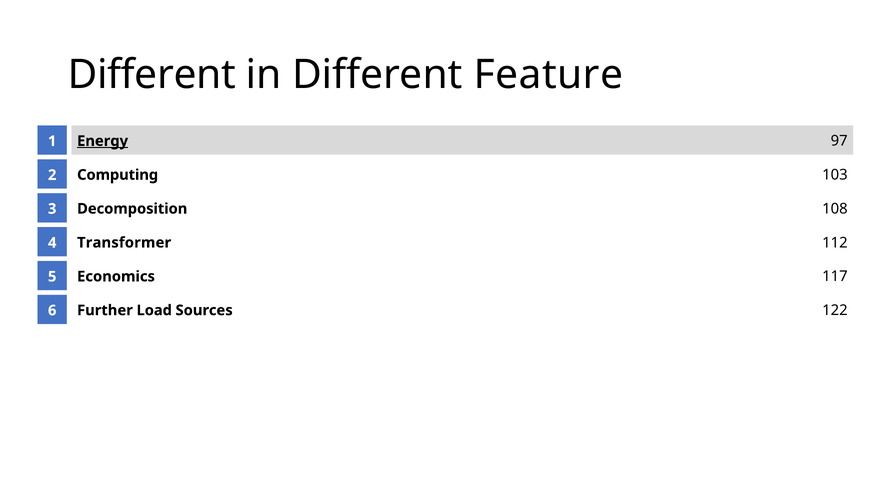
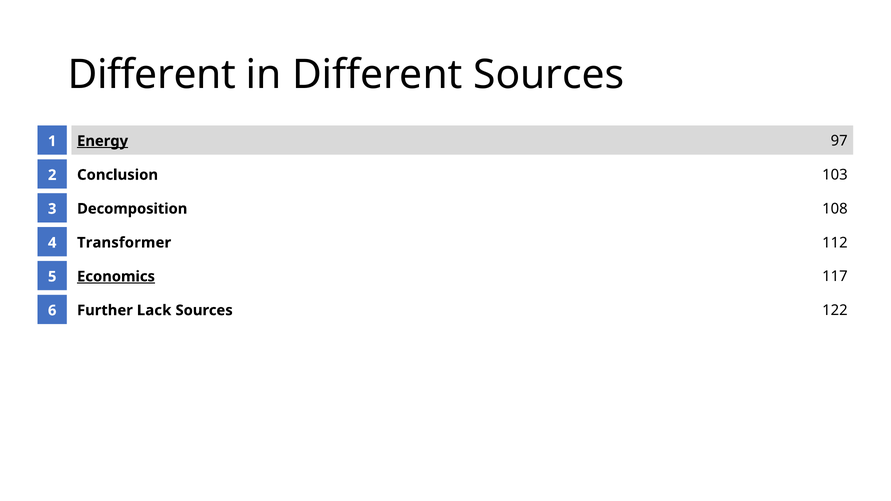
Different Feature: Feature -> Sources
Computing: Computing -> Conclusion
Economics underline: none -> present
Load: Load -> Lack
